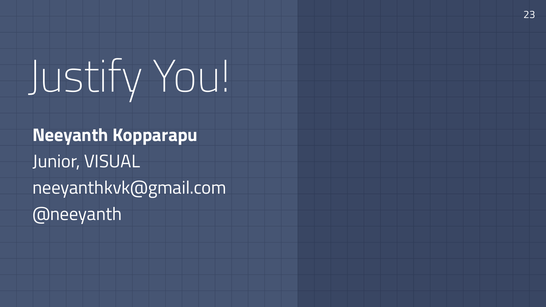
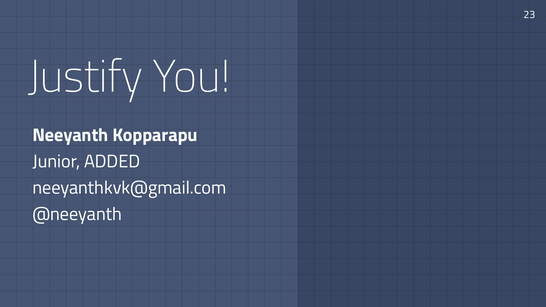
VISUAL: VISUAL -> ADDED
